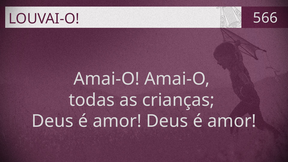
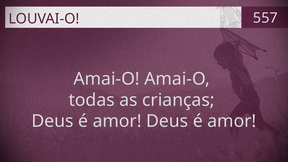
566: 566 -> 557
